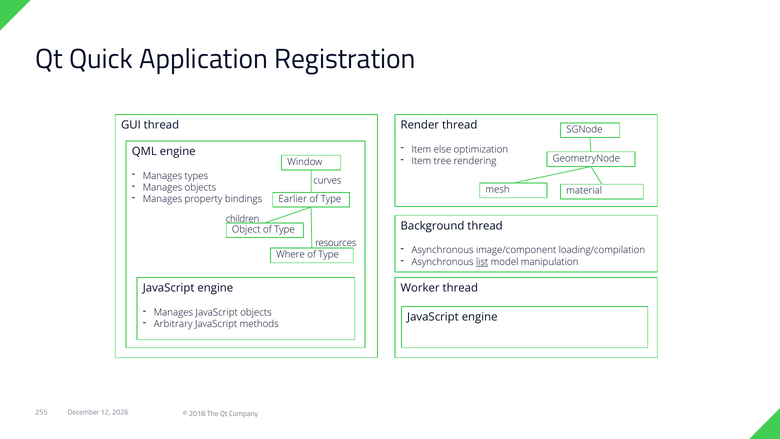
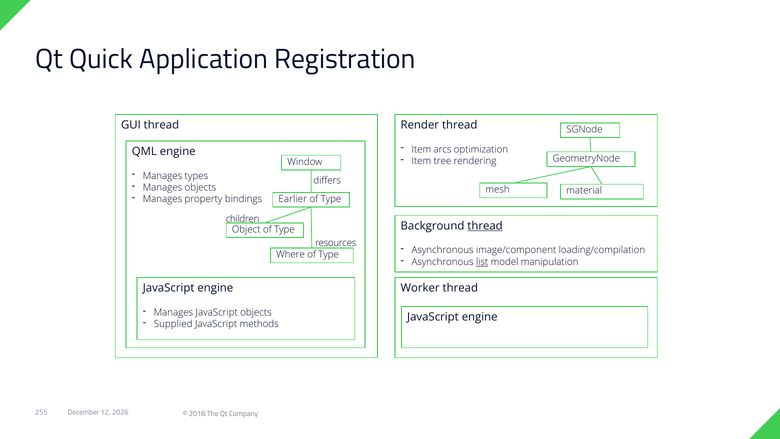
else: else -> arcs
curves: curves -> differs
thread at (485, 226) underline: none -> present
Arbitrary: Arbitrary -> Supplied
